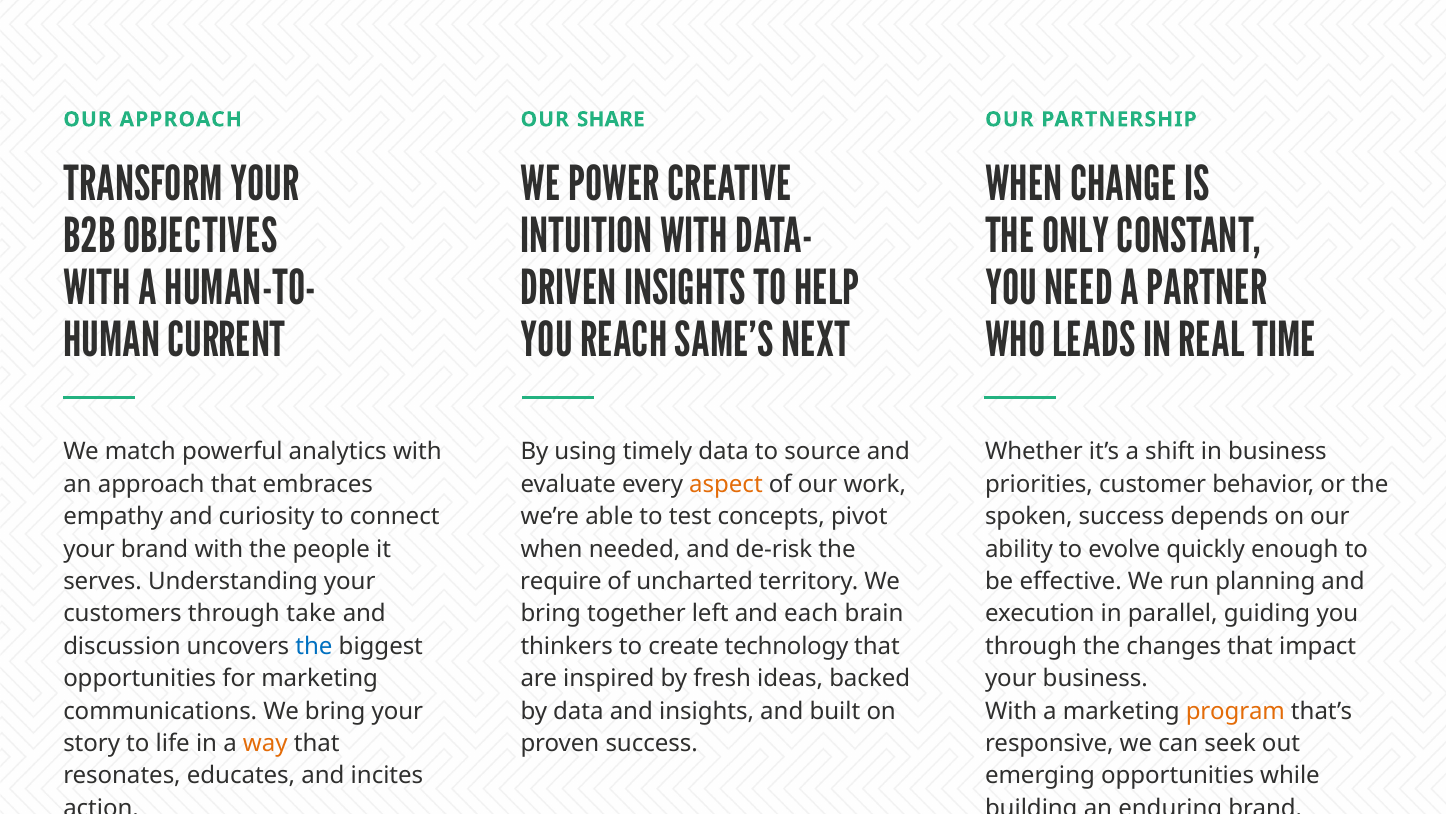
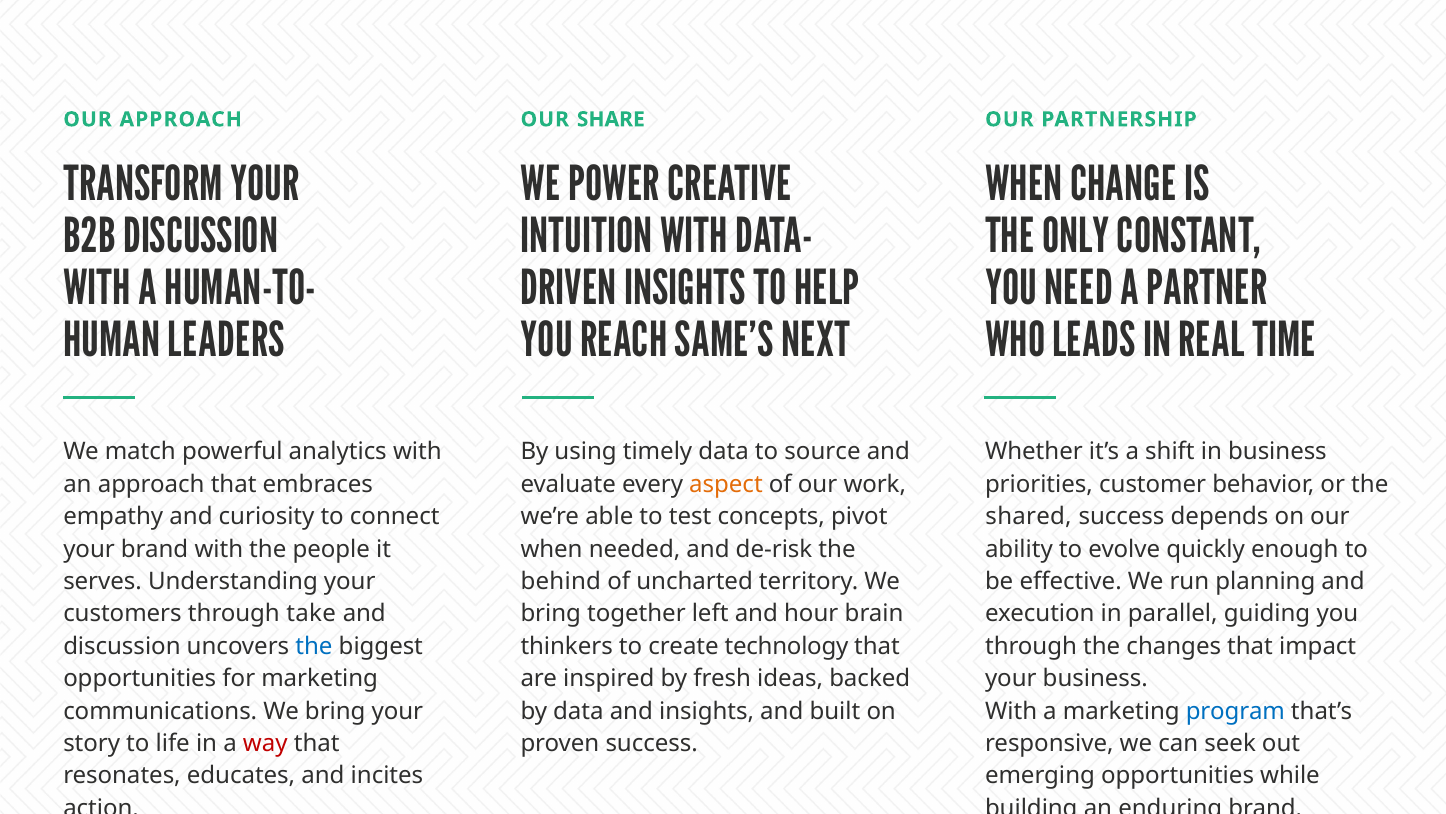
B2B OBJECTIVES: OBJECTIVES -> DISCUSSION
CURRENT: CURRENT -> LEADERS
spoken: spoken -> shared
require: require -> behind
each: each -> hour
program colour: orange -> blue
way colour: orange -> red
